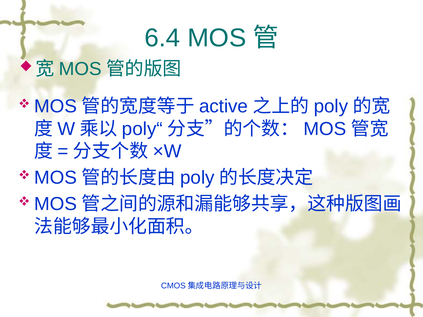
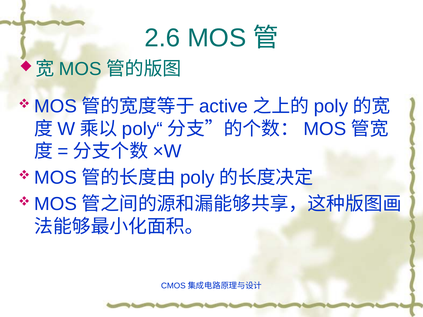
6.4: 6.4 -> 2.6
